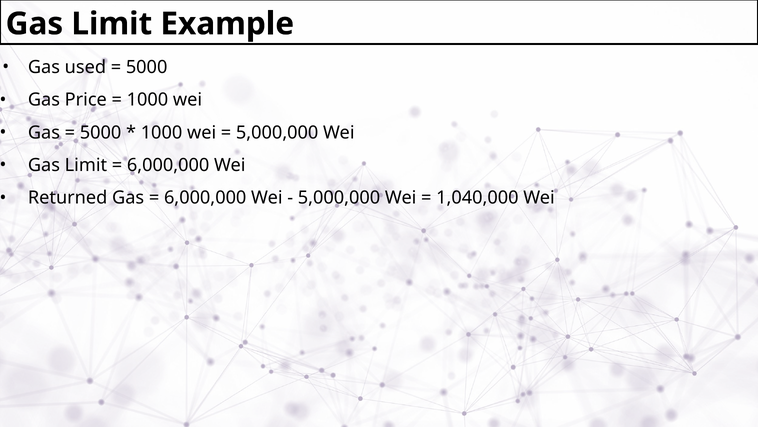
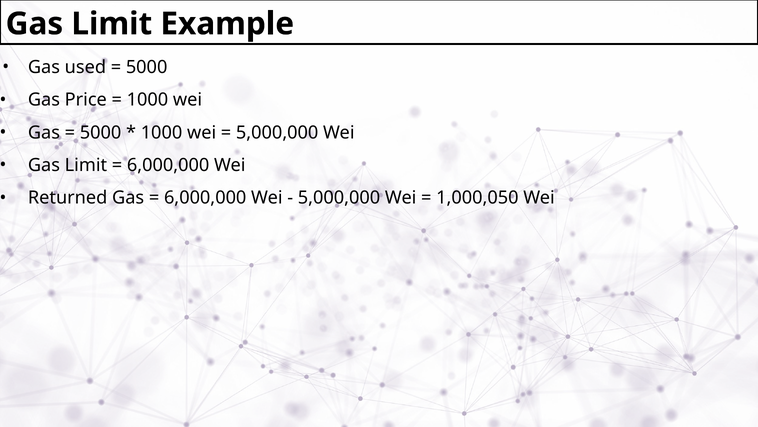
1,040,000: 1,040,000 -> 1,000,050
